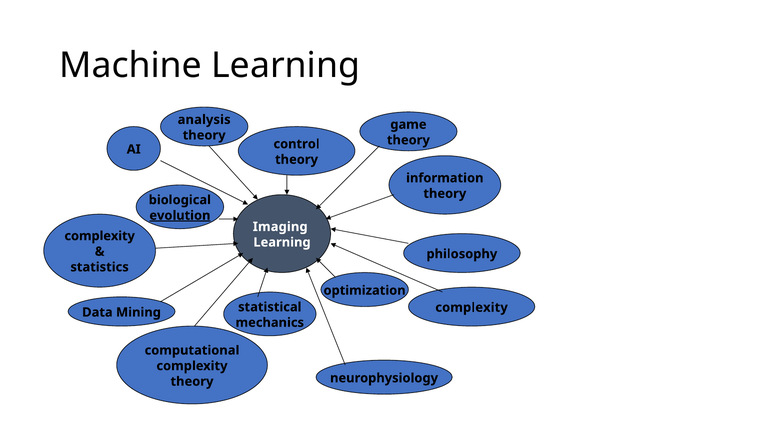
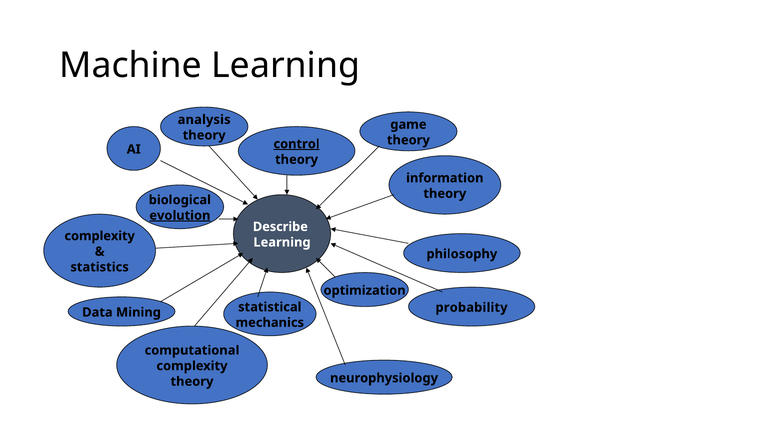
control underline: none -> present
Imaging: Imaging -> Describe
complexity at (472, 307): complexity -> probability
